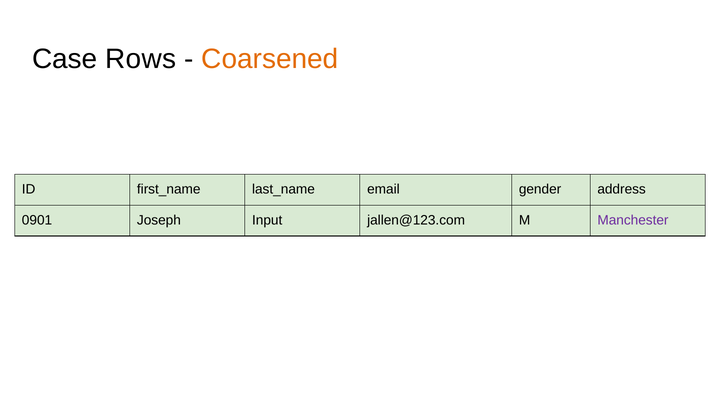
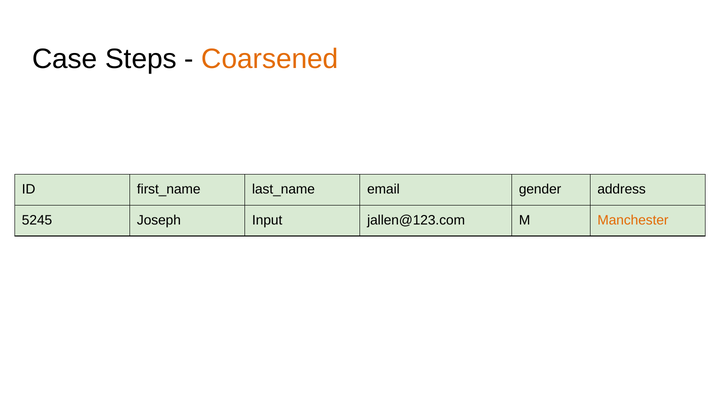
Rows: Rows -> Steps
0901: 0901 -> 5245
Manchester colour: purple -> orange
